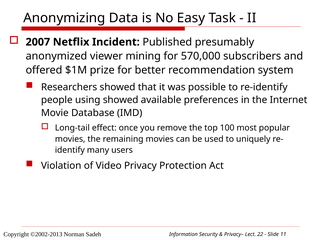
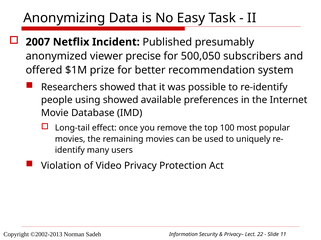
mining: mining -> precise
570,000: 570,000 -> 500,050
